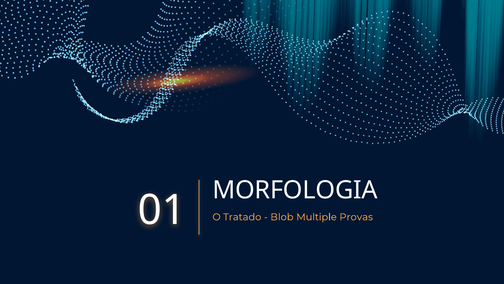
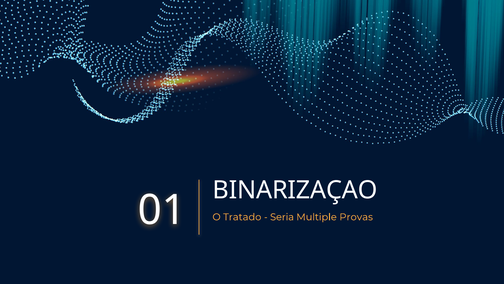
MORFOLOGIA: MORFOLOGIA -> BINARIZAÇAO
Blob: Blob -> Seria
